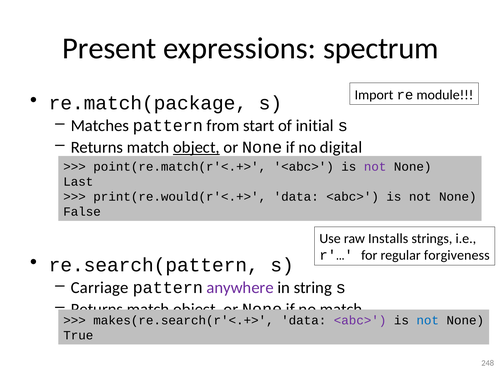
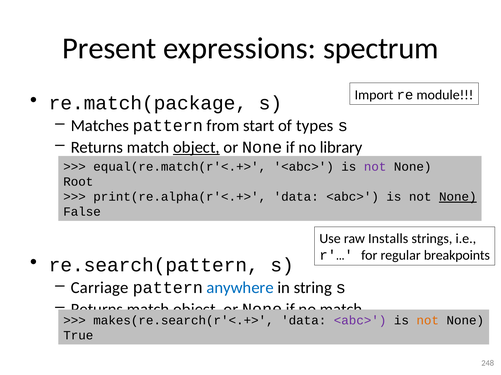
initial: initial -> types
digital: digital -> library
point(re.match(r'<.+>: point(re.match(r'<.+> -> equal(re.match(r'<.+>
Last: Last -> Root
print(re.would(r'<.+>: print(re.would(r'<.+> -> print(re.alpha(r'<.+>
None at (458, 197) underline: none -> present
forgiveness: forgiveness -> breakpoints
anywhere colour: purple -> blue
not at (428, 321) colour: blue -> orange
